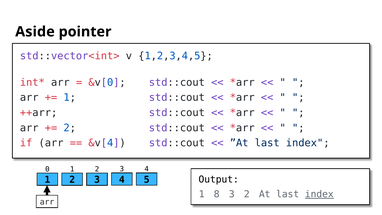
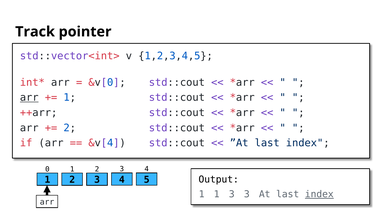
Aside: Aside -> Track
arr at (29, 97) underline: none -> present
1 8: 8 -> 1
2 at (247, 194): 2 -> 3
